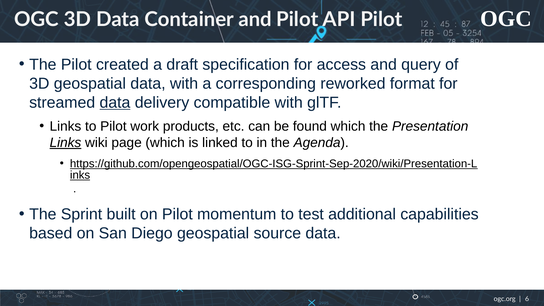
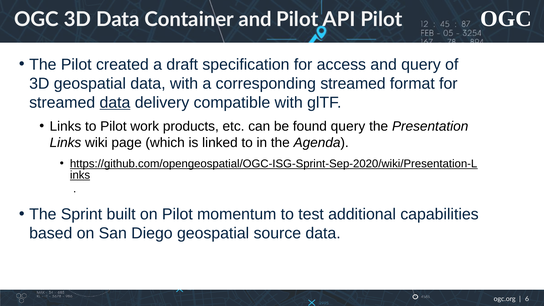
corresponding reworked: reworked -> streamed
found which: which -> query
Links at (65, 143) underline: present -> none
